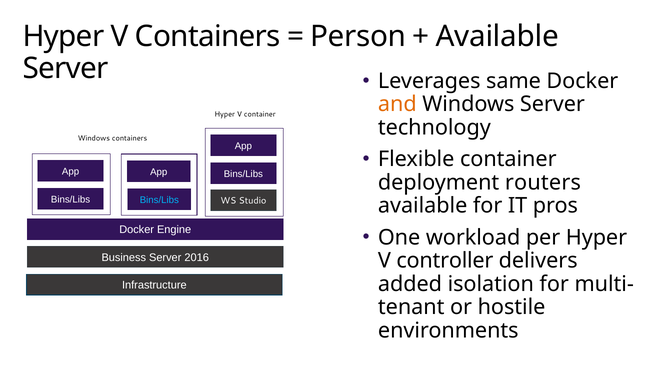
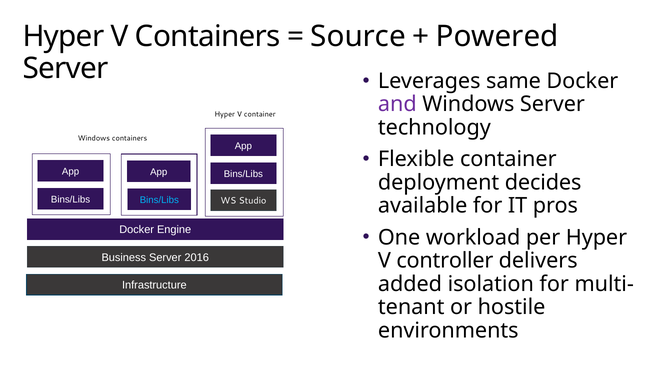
Person: Person -> Source
Available at (497, 37): Available -> Powered
and colour: orange -> purple
routers: routers -> decides
